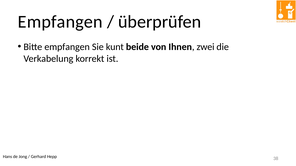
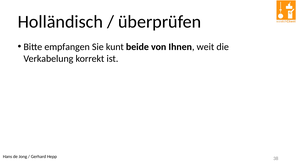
Empfangen at (60, 22): Empfangen -> Holländisch
zwei: zwei -> weit
